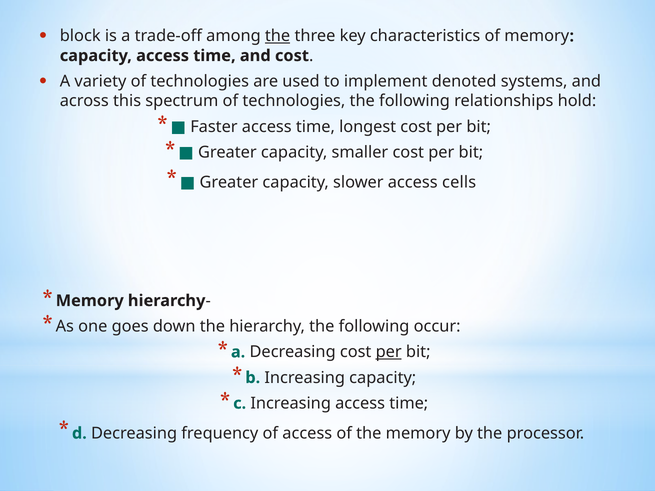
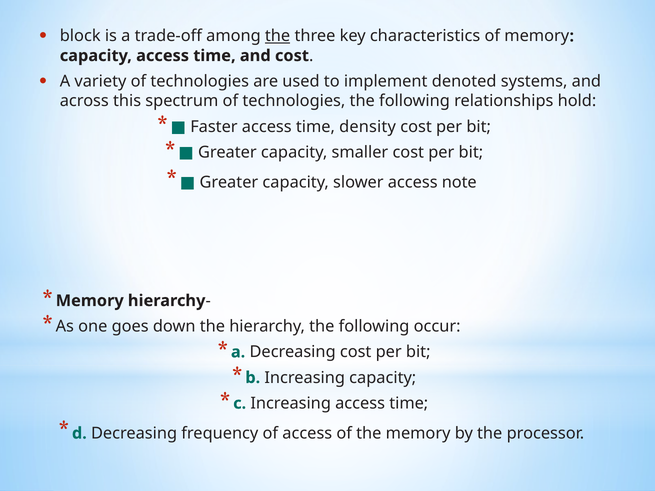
longest: longest -> density
cells: cells -> note
per at (389, 352) underline: present -> none
